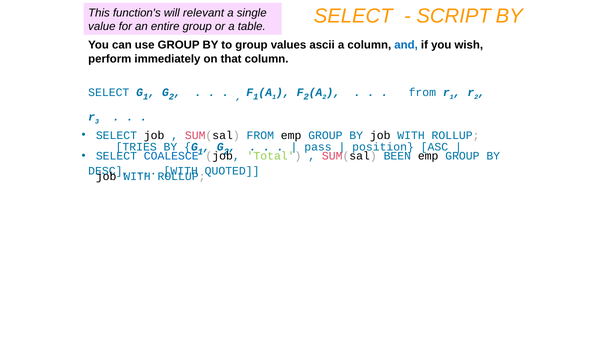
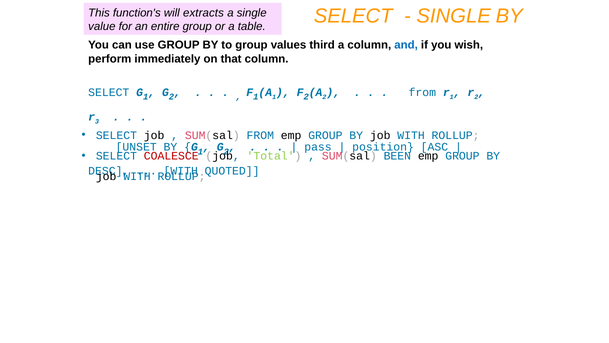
SCRIPT at (454, 16): SCRIPT -> SINGLE
relevant: relevant -> extracts
ascii: ascii -> third
TRIES: TRIES -> UNSET
COALESCE colour: blue -> red
